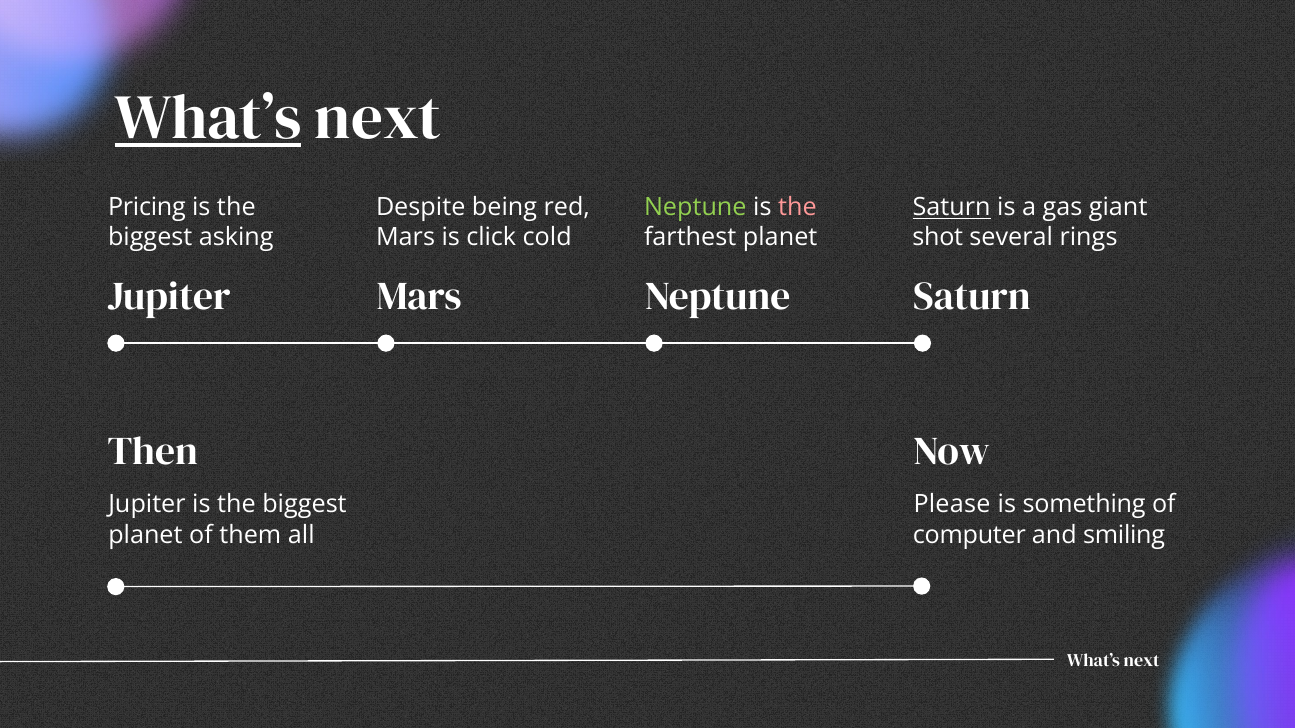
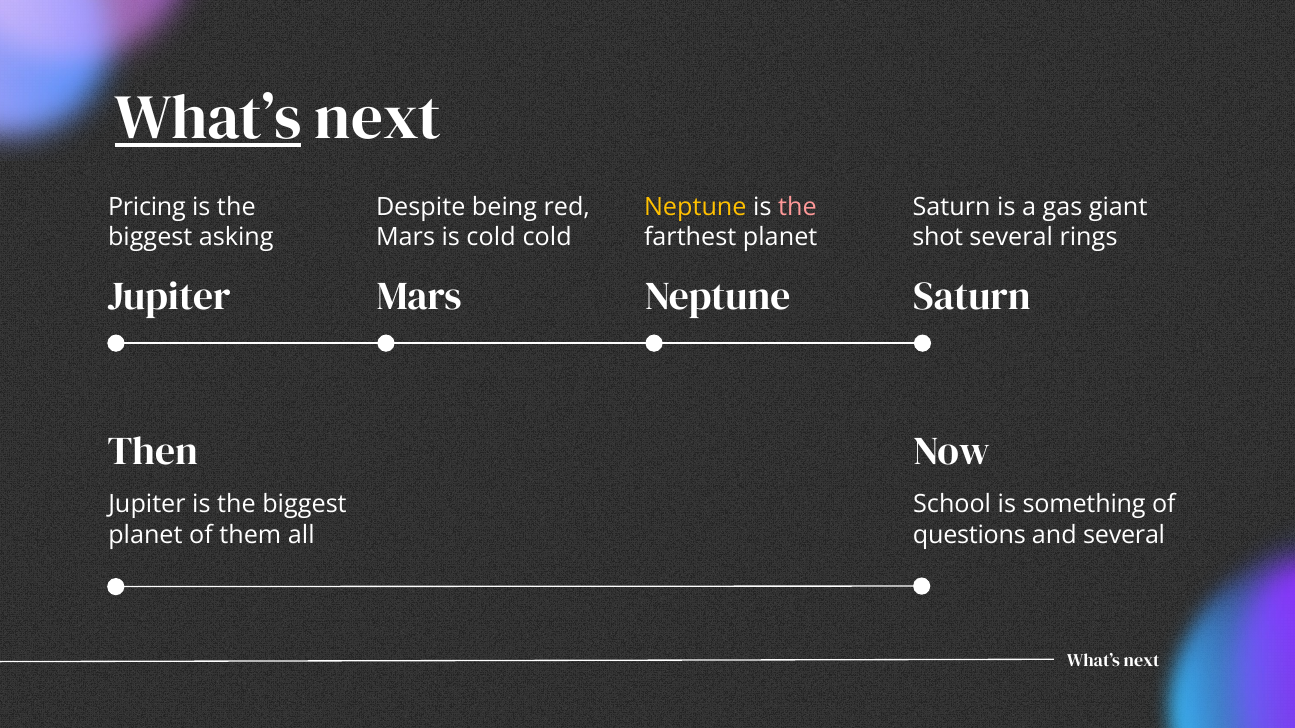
Neptune at (695, 208) colour: light green -> yellow
Saturn at (952, 208) underline: present -> none
is click: click -> cold
Please: Please -> School
computer: computer -> questions
and smiling: smiling -> several
